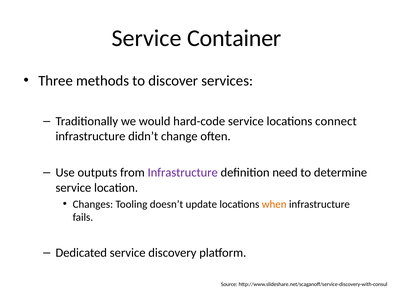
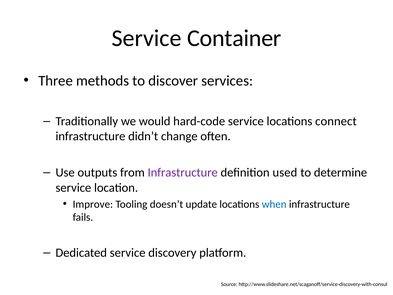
need: need -> used
Changes: Changes -> Improve
when colour: orange -> blue
